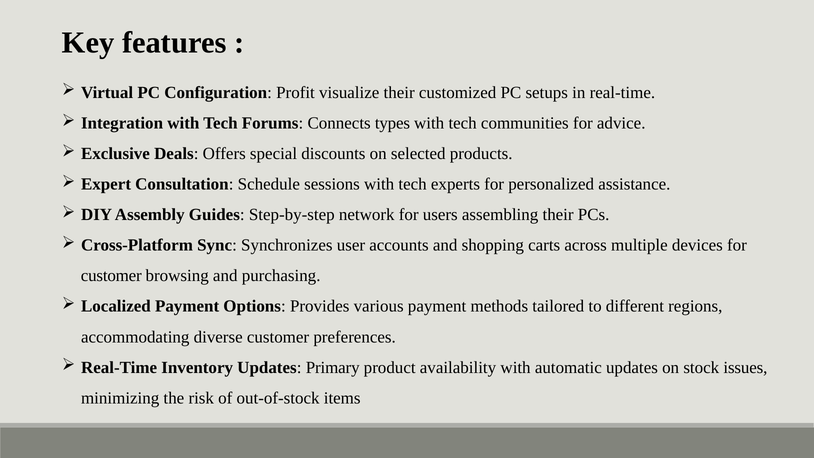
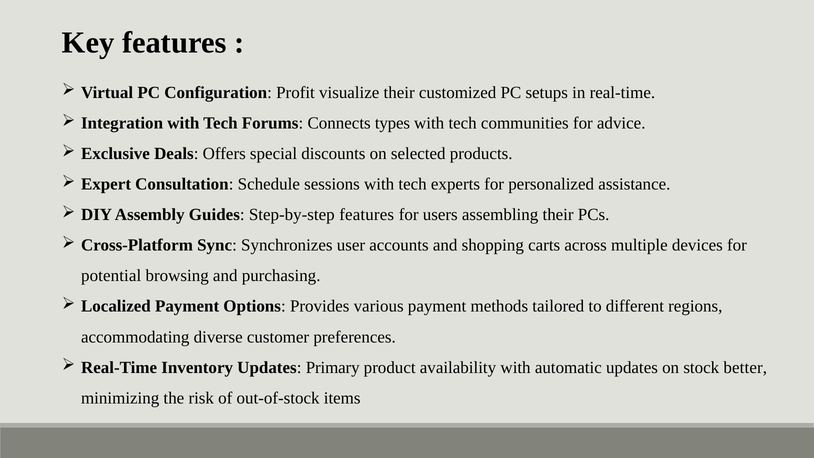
Step-by-step network: network -> features
customer at (111, 276): customer -> potential
issues: issues -> better
